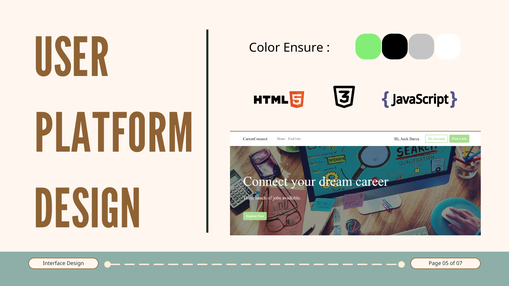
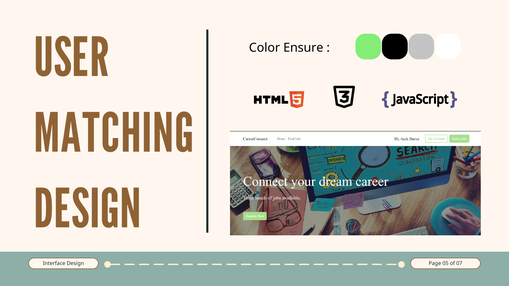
PLATFORM: PLATFORM -> MATCHING
